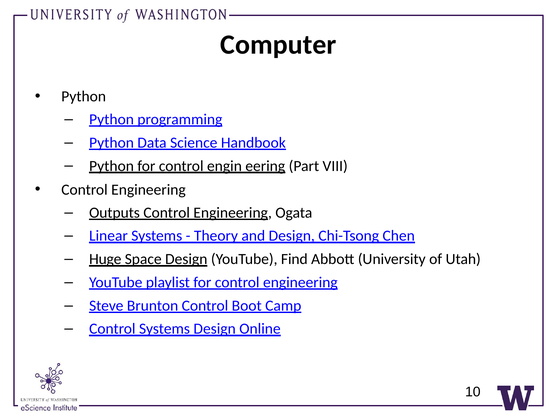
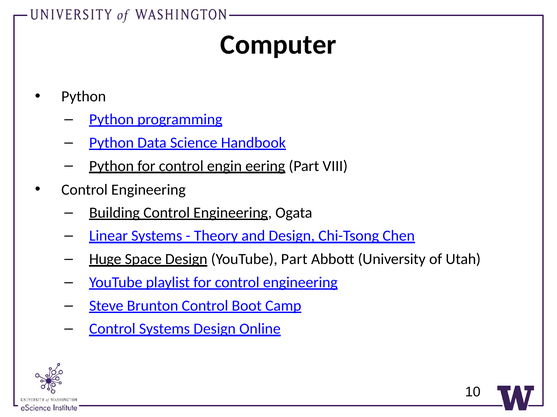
Outputs: Outputs -> Building
YouTube Find: Find -> Part
